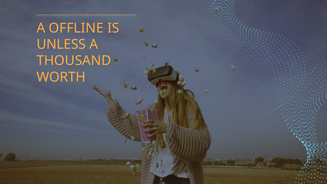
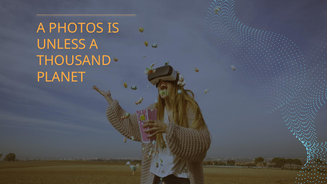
OFFLINE: OFFLINE -> PHOTOS
WORTH: WORTH -> PLANET
